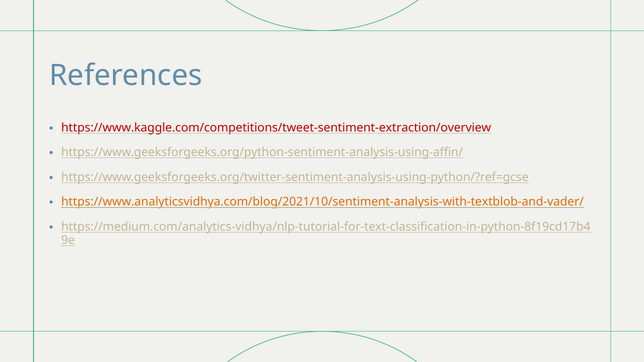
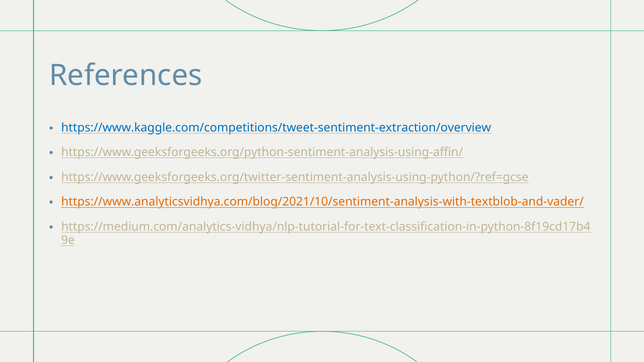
https://www.kaggle.com/competitions/tweet-sentiment-extraction/overview colour: red -> blue
